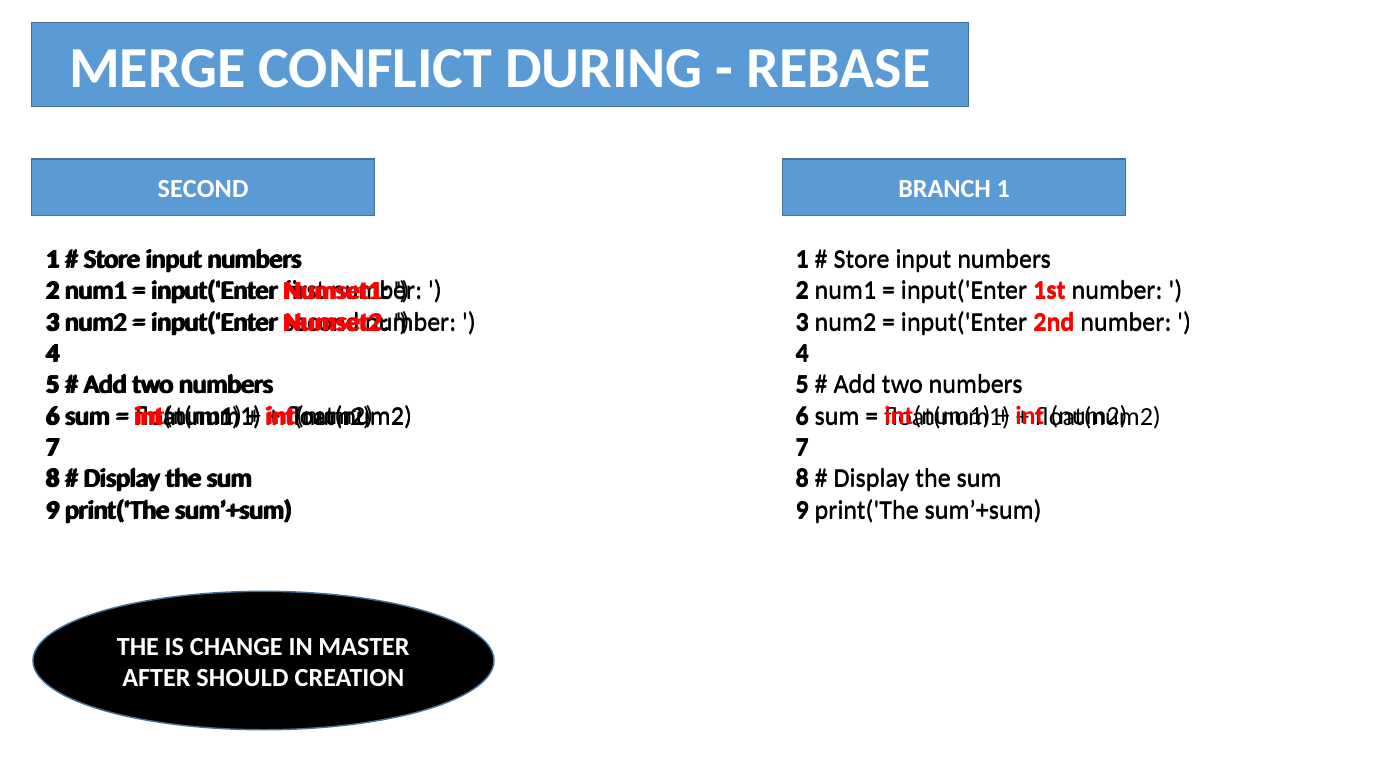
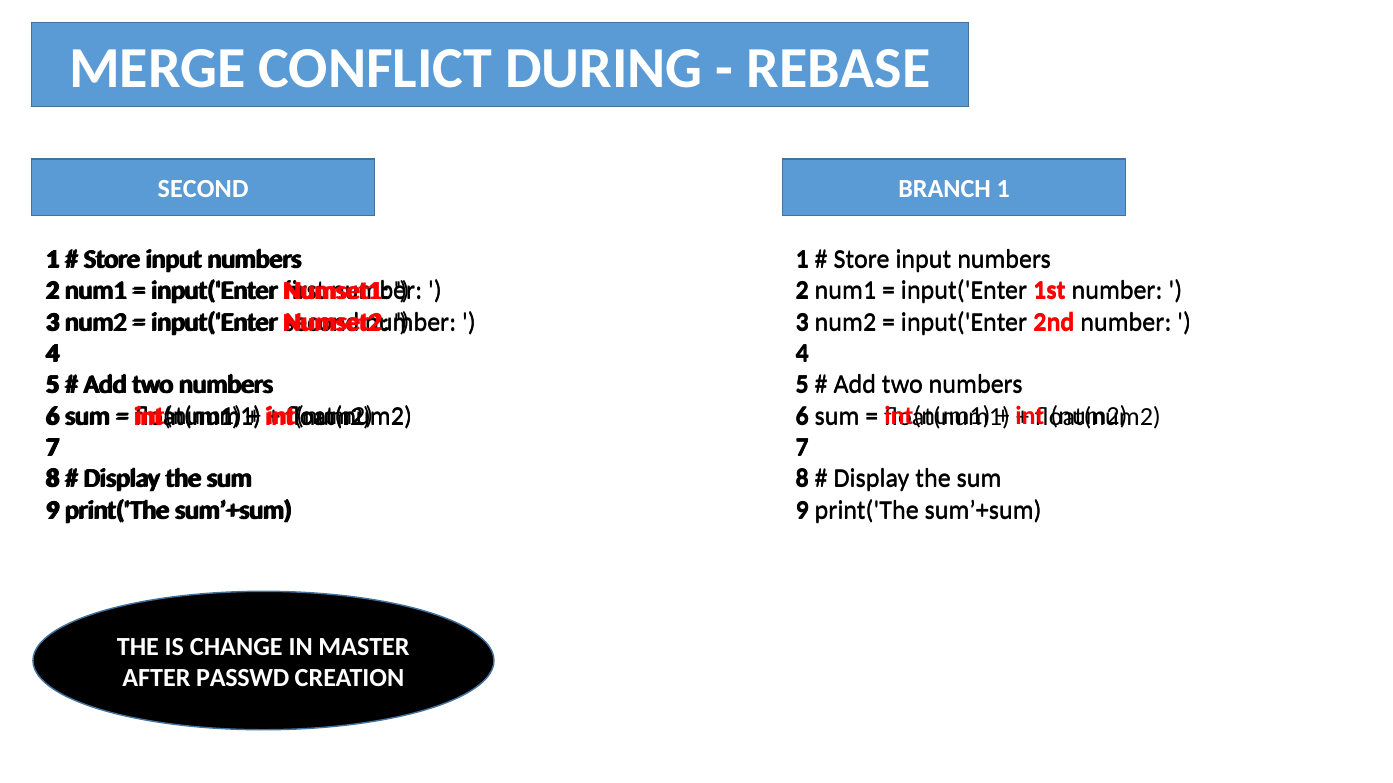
SHOULD: SHOULD -> PASSWD
